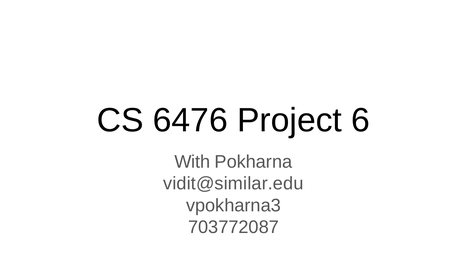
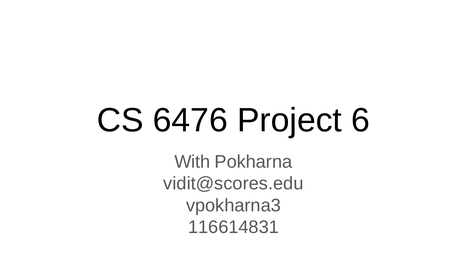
vidit@similar.edu: vidit@similar.edu -> vidit@scores.edu
703772087: 703772087 -> 116614831
